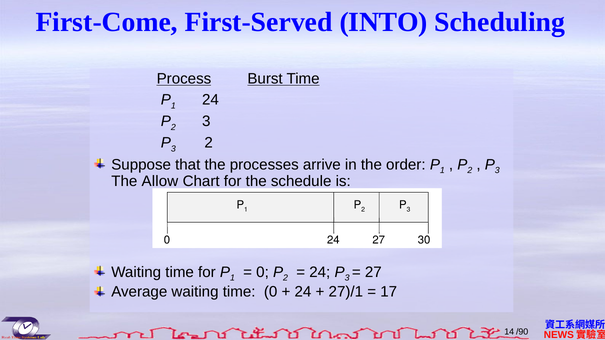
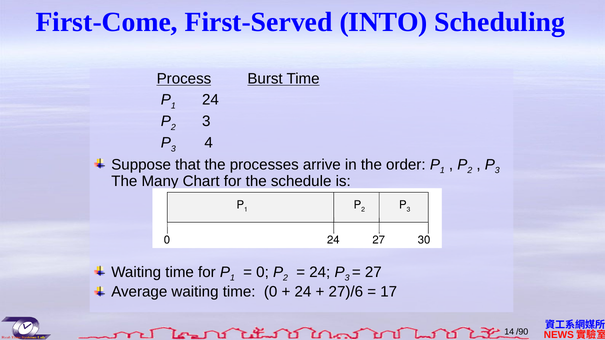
3 2: 2 -> 4
Allow: Allow -> Many
27)/1: 27)/1 -> 27)/6
